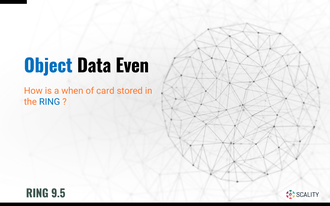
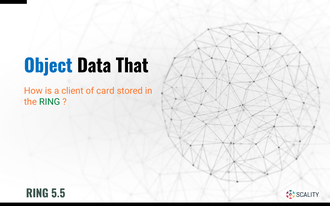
Even: Even -> That
when: when -> client
RING at (50, 102) colour: blue -> green
9.5: 9.5 -> 5.5
